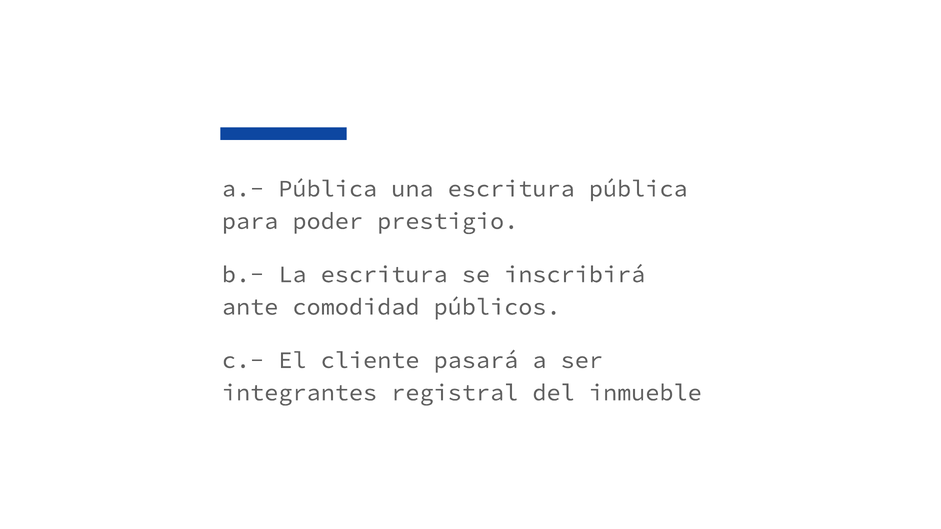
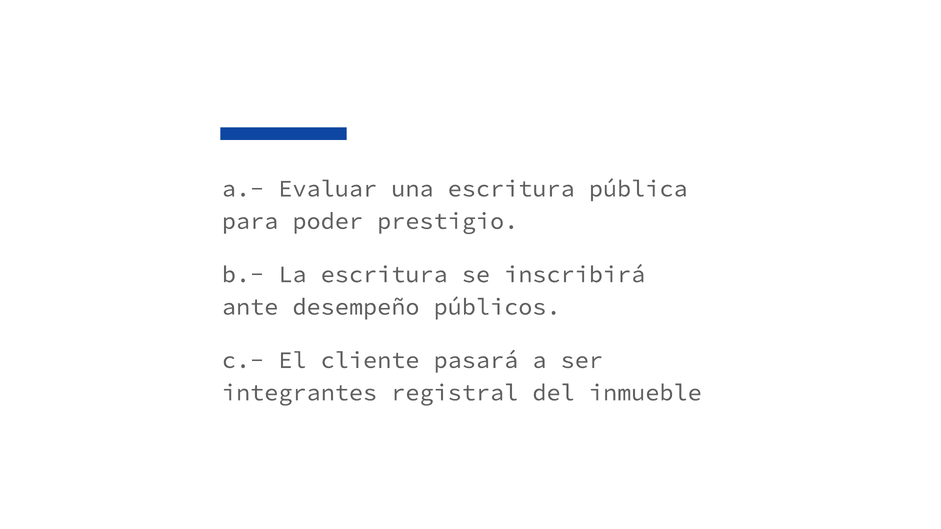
a.- Pública: Pública -> Evaluar
comodidad: comodidad -> desempeño
